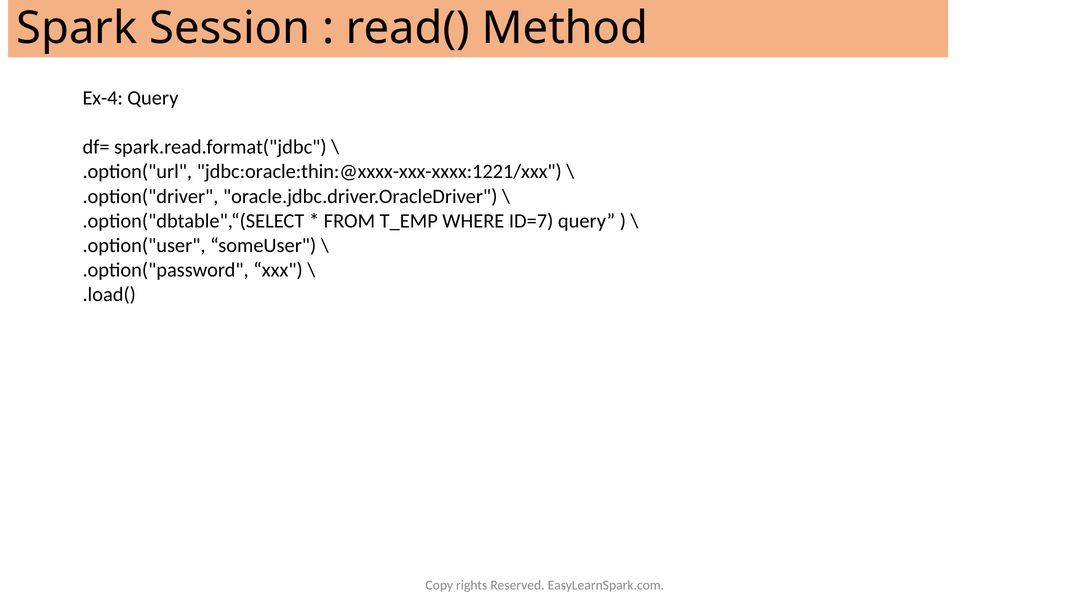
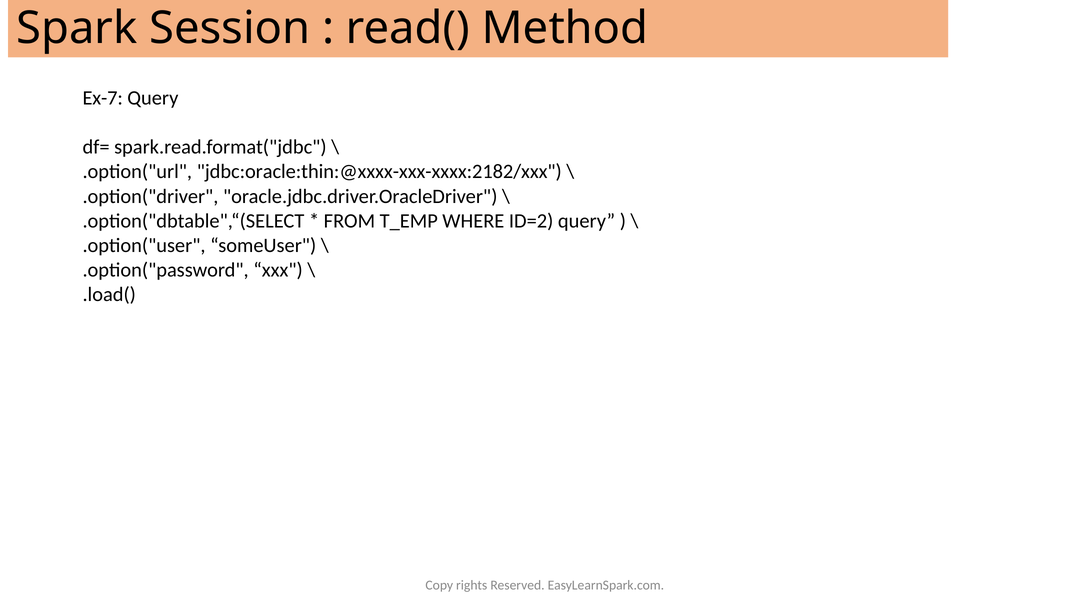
Ex-4: Ex-4 -> Ex-7
jdbc:oracle:thin:@xxxx-xxx-xxxx:1221/xxx: jdbc:oracle:thin:@xxxx-xxx-xxxx:1221/xxx -> jdbc:oracle:thin:@xxxx-xxx-xxxx:2182/xxx
ID=7: ID=7 -> ID=2
